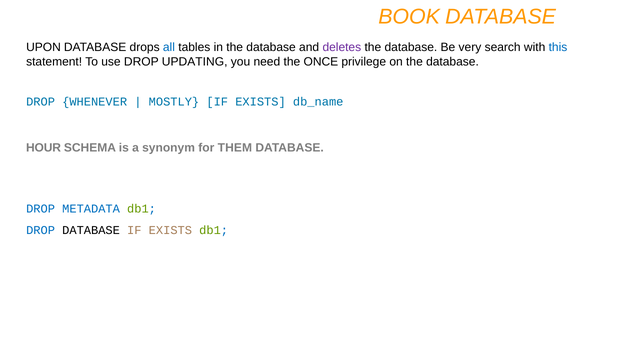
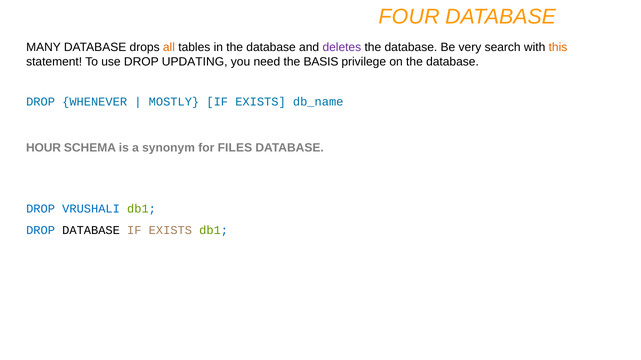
BOOK: BOOK -> FOUR
UPON: UPON -> MANY
all colour: blue -> orange
this colour: blue -> orange
ONCE: ONCE -> BASIS
THEM: THEM -> FILES
METADATA: METADATA -> VRUSHALI
